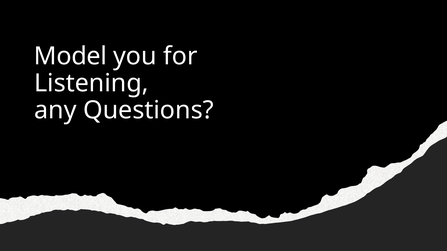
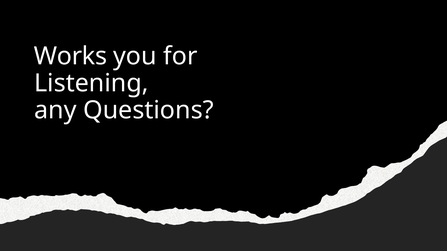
Model: Model -> Works
